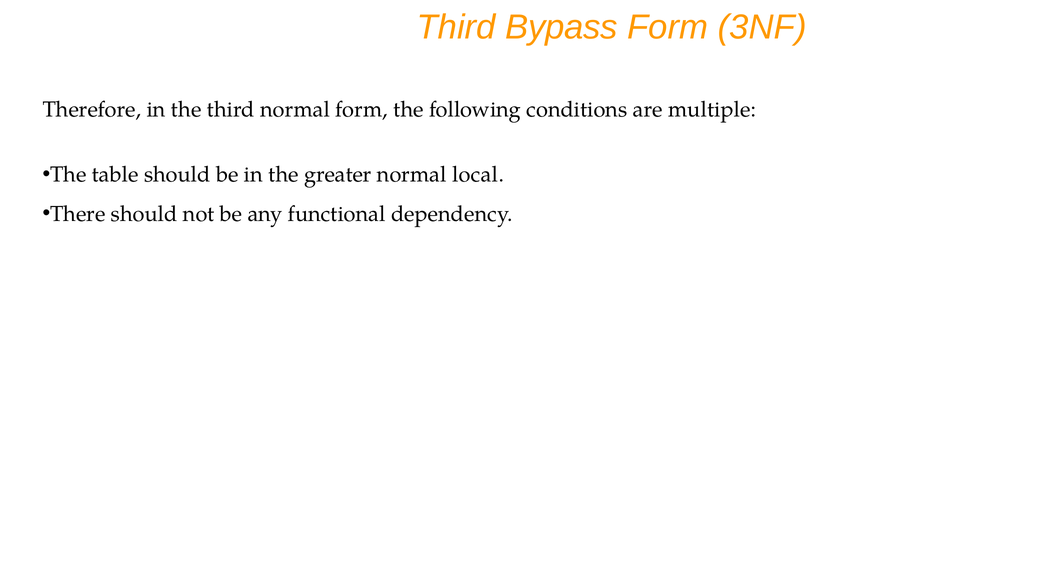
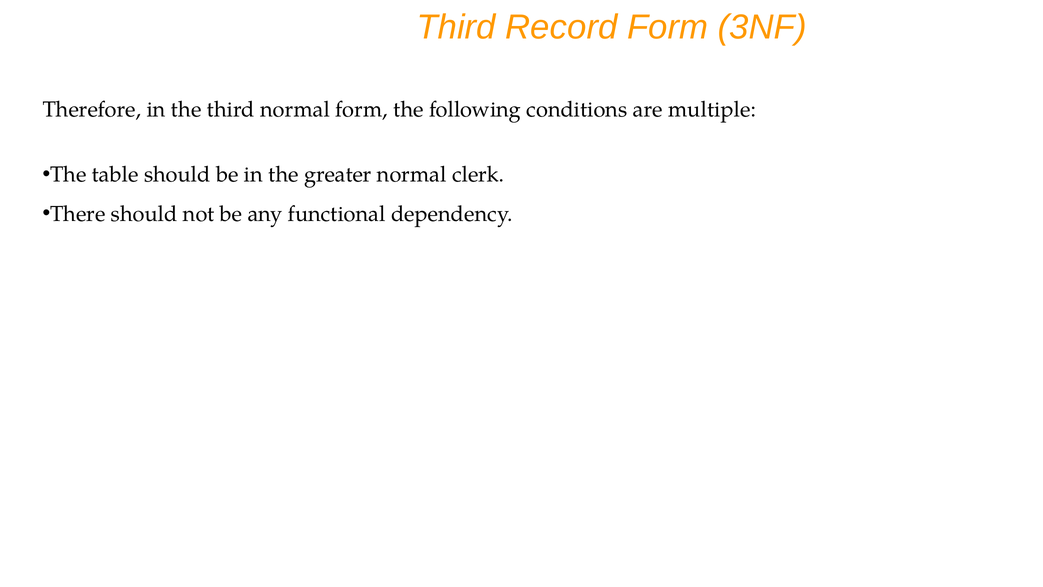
Bypass: Bypass -> Record
local: local -> clerk
